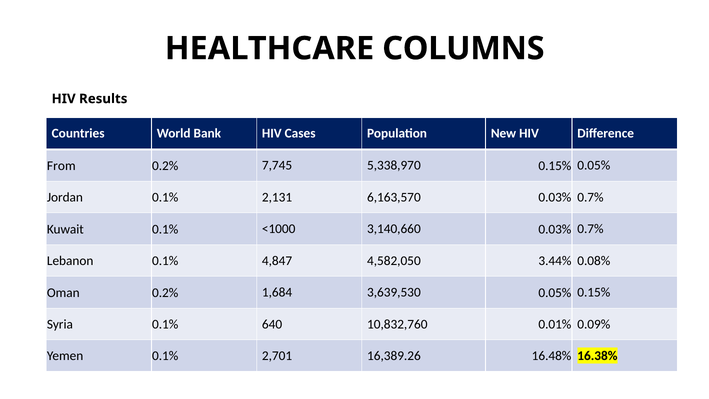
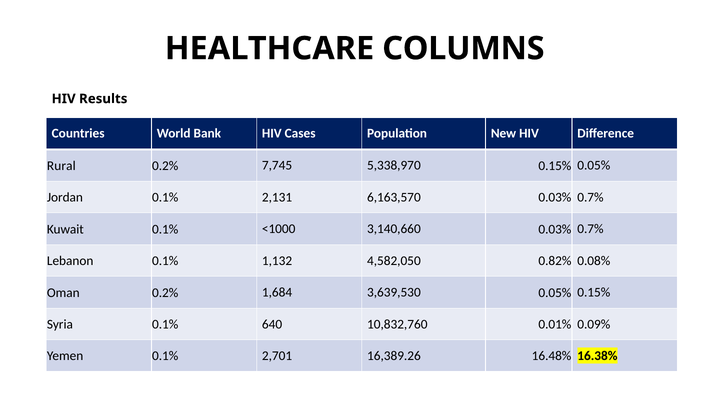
From: From -> Rural
4,847: 4,847 -> 1,132
3.44%: 3.44% -> 0.82%
